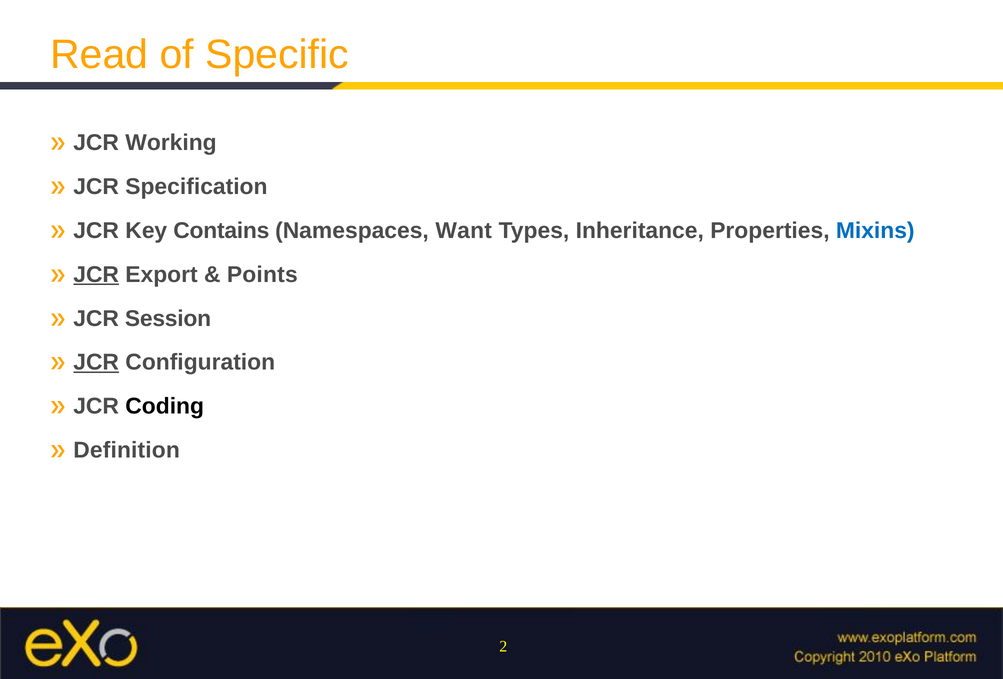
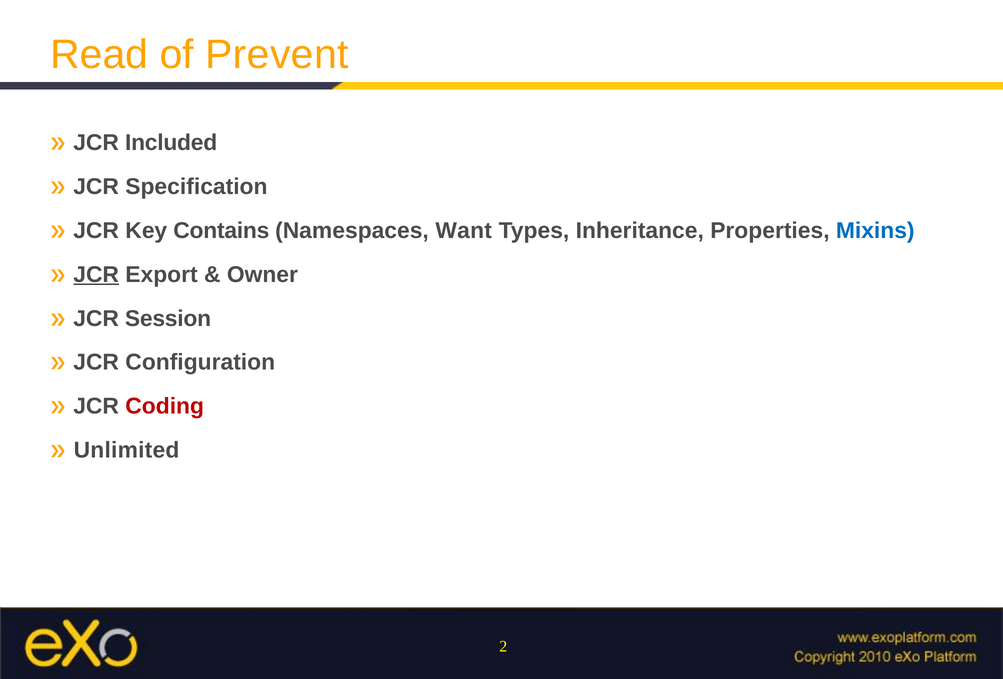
Specific: Specific -> Prevent
Working: Working -> Included
Points: Points -> Owner
JCR at (96, 363) underline: present -> none
Coding colour: black -> red
Definition: Definition -> Unlimited
